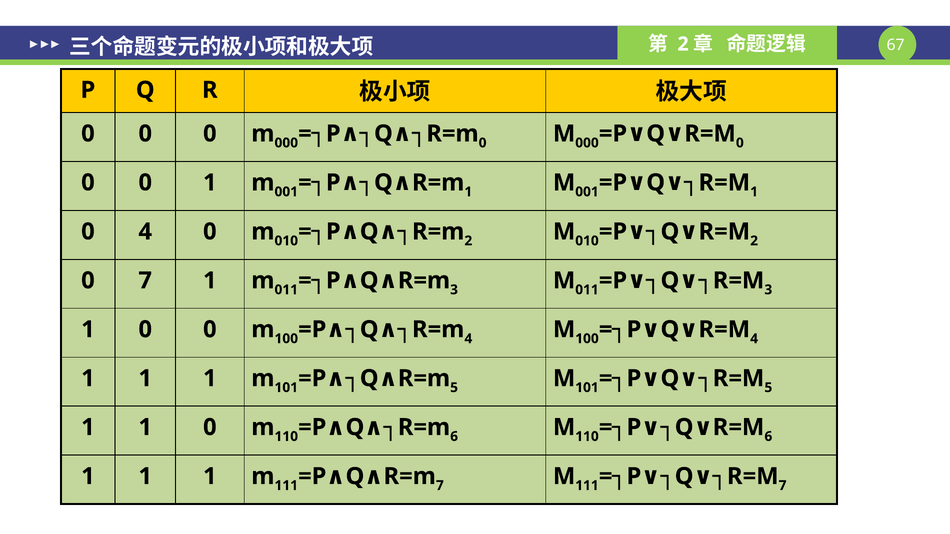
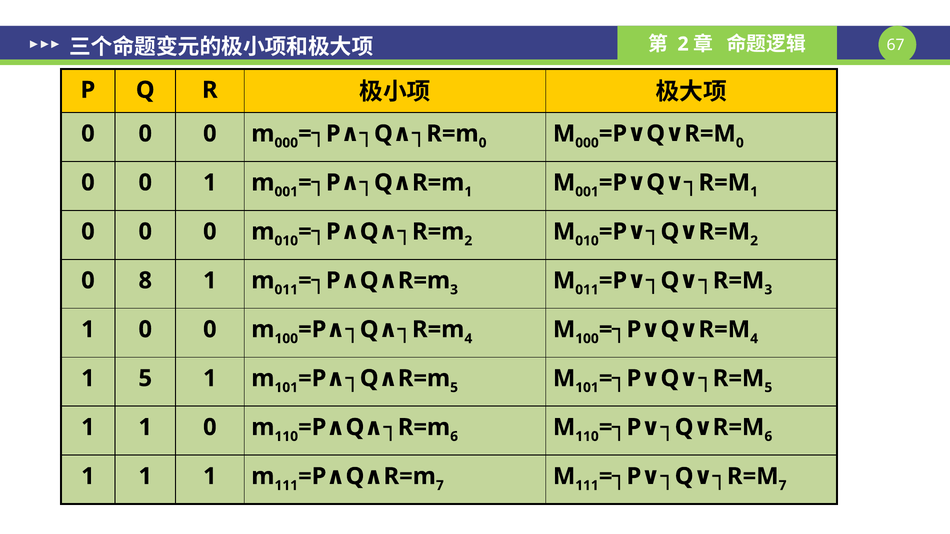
4 at (145, 232): 4 -> 0
0 7: 7 -> 8
1 at (145, 378): 1 -> 5
